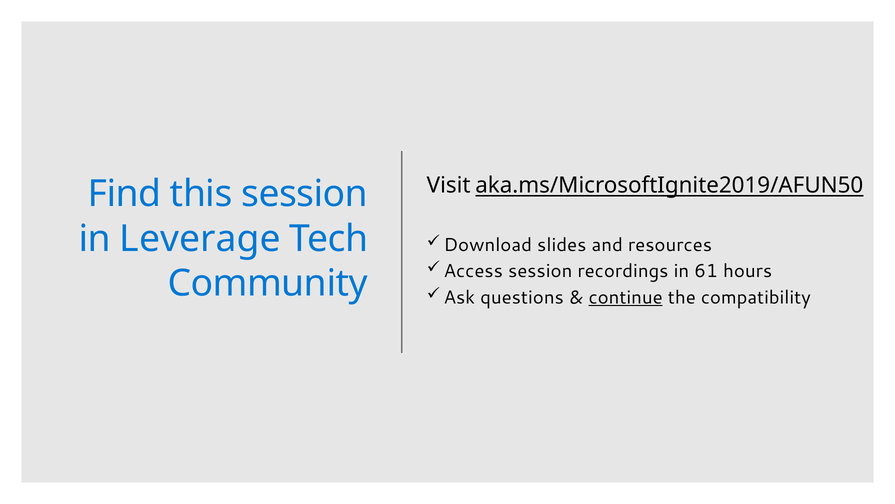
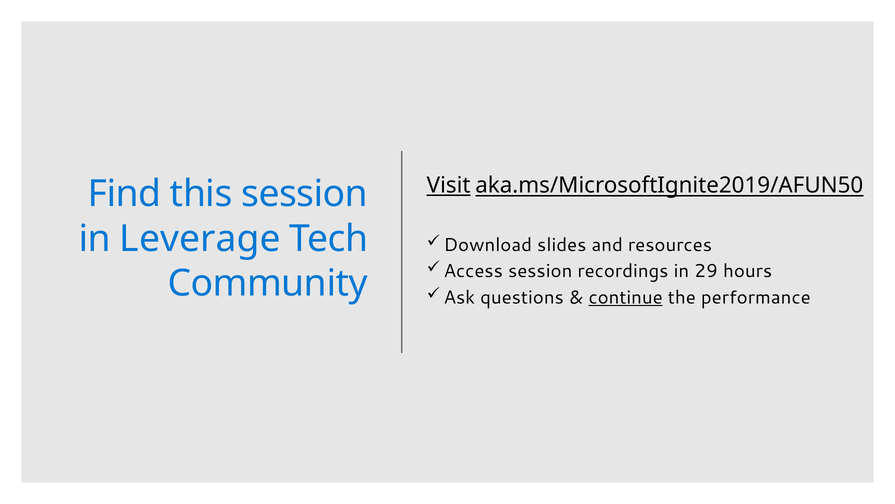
Visit underline: none -> present
61: 61 -> 29
compatibility: compatibility -> performance
